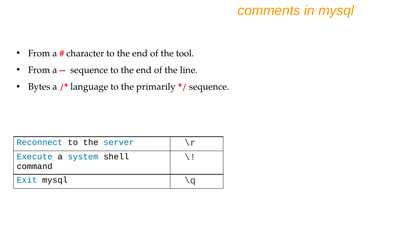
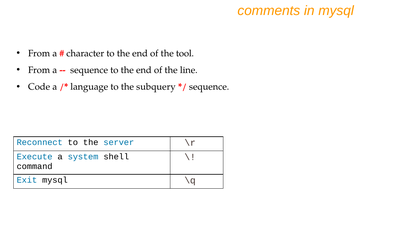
Bytes: Bytes -> Code
primarily: primarily -> subquery
